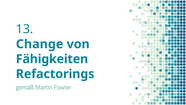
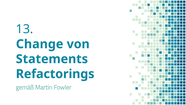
Fähigkeiten: Fähigkeiten -> Statements
